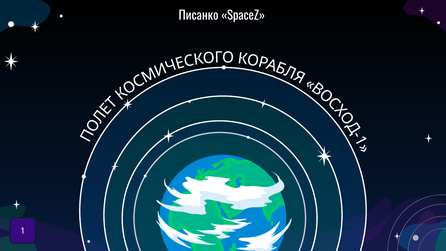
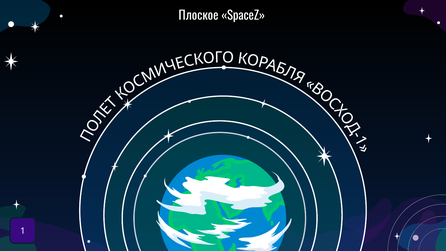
Писанко: Писанко -> Плоское
